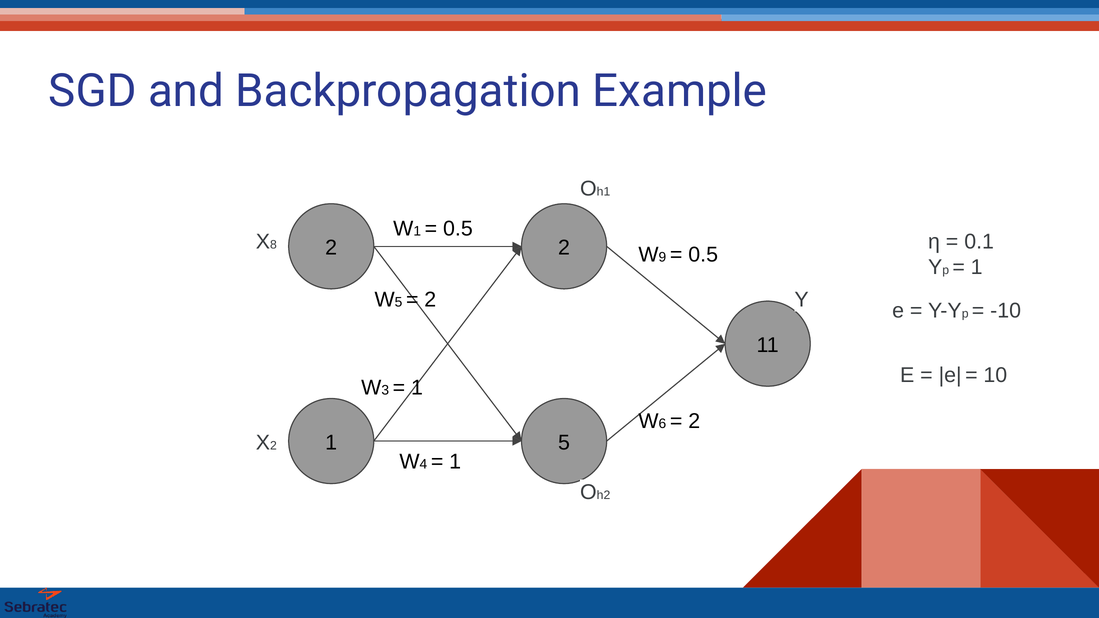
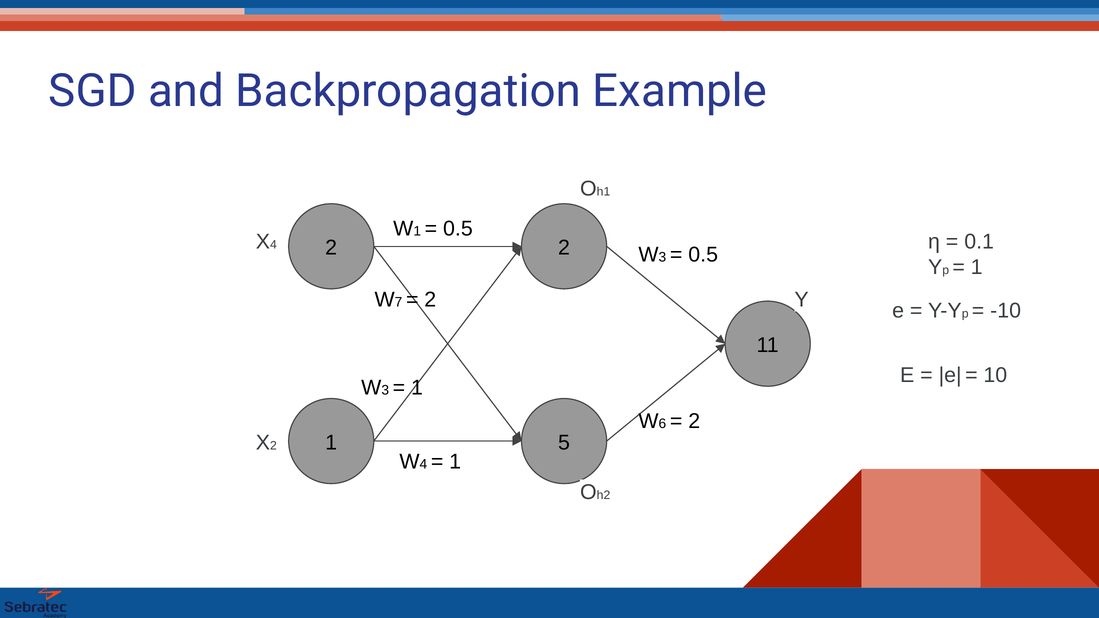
8 at (273, 245): 8 -> 4
9 at (662, 257): 9 -> 3
5 at (399, 303): 5 -> 7
